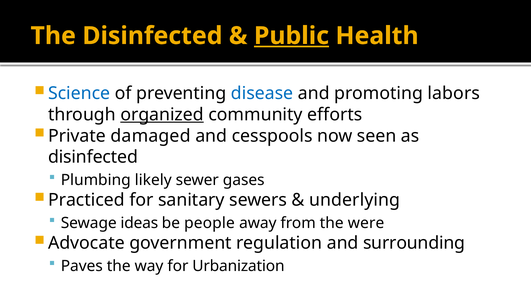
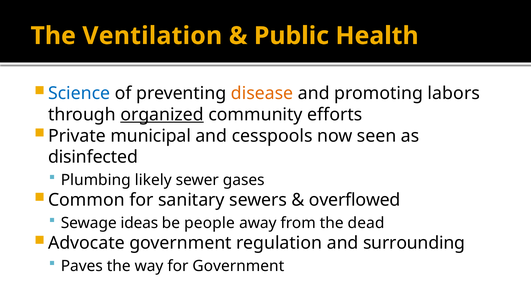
The Disinfected: Disinfected -> Ventilation
Public underline: present -> none
disease colour: blue -> orange
damaged: damaged -> municipal
Practiced: Practiced -> Common
underlying: underlying -> overflowed
were: were -> dead
for Urbanization: Urbanization -> Government
